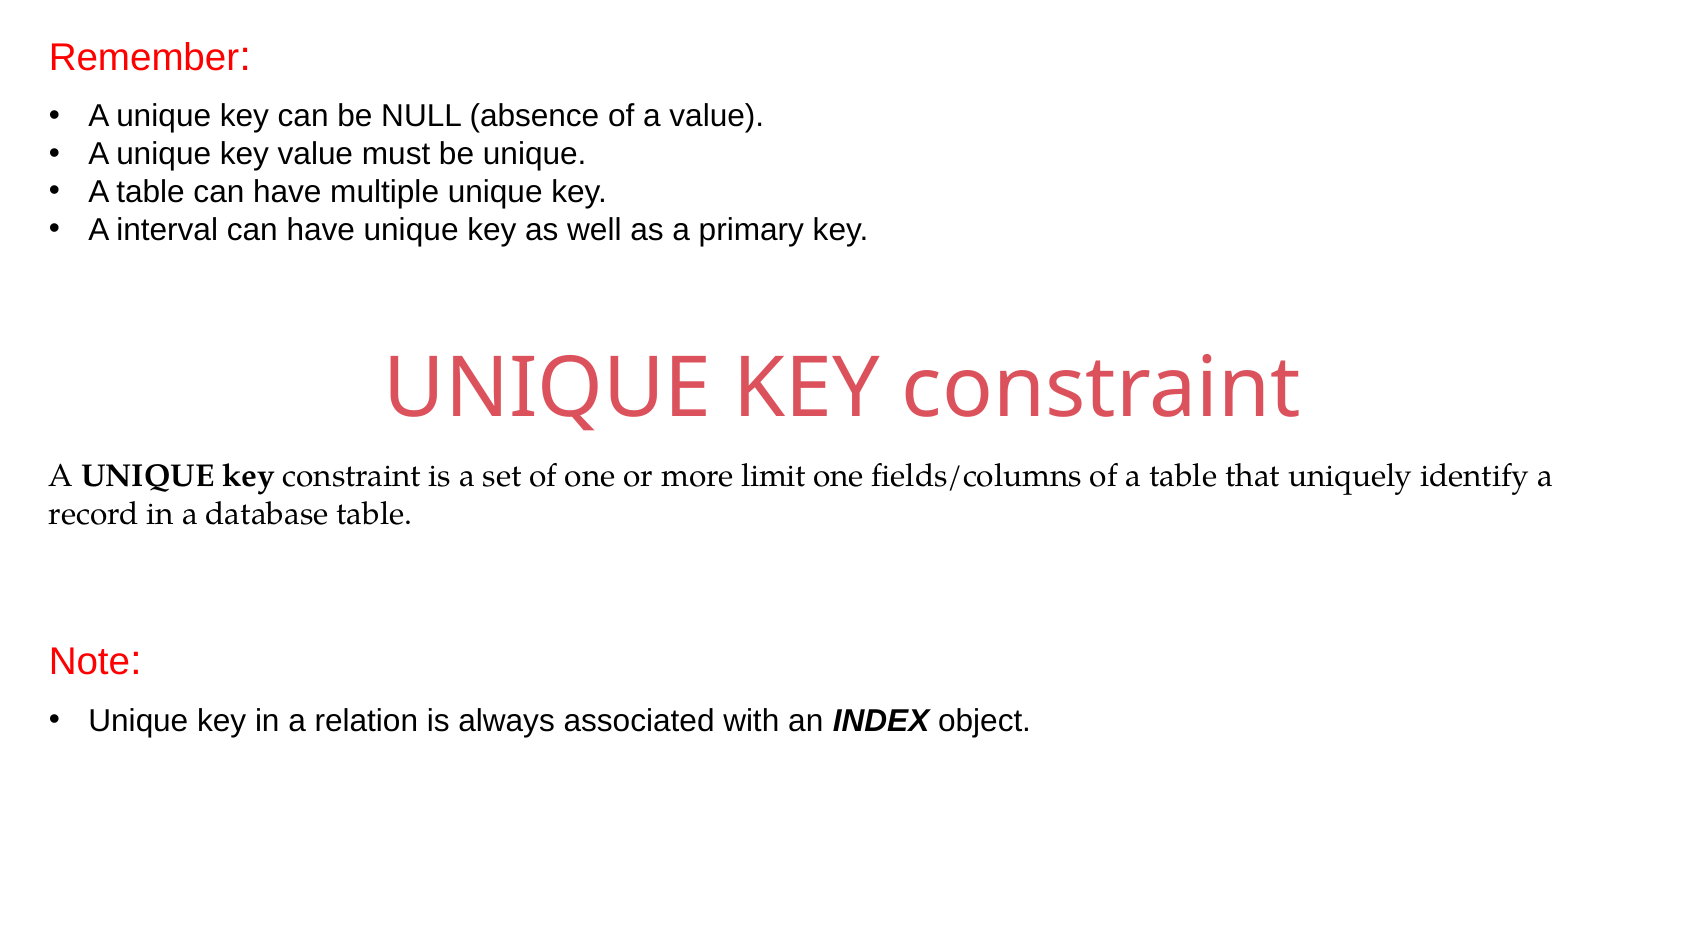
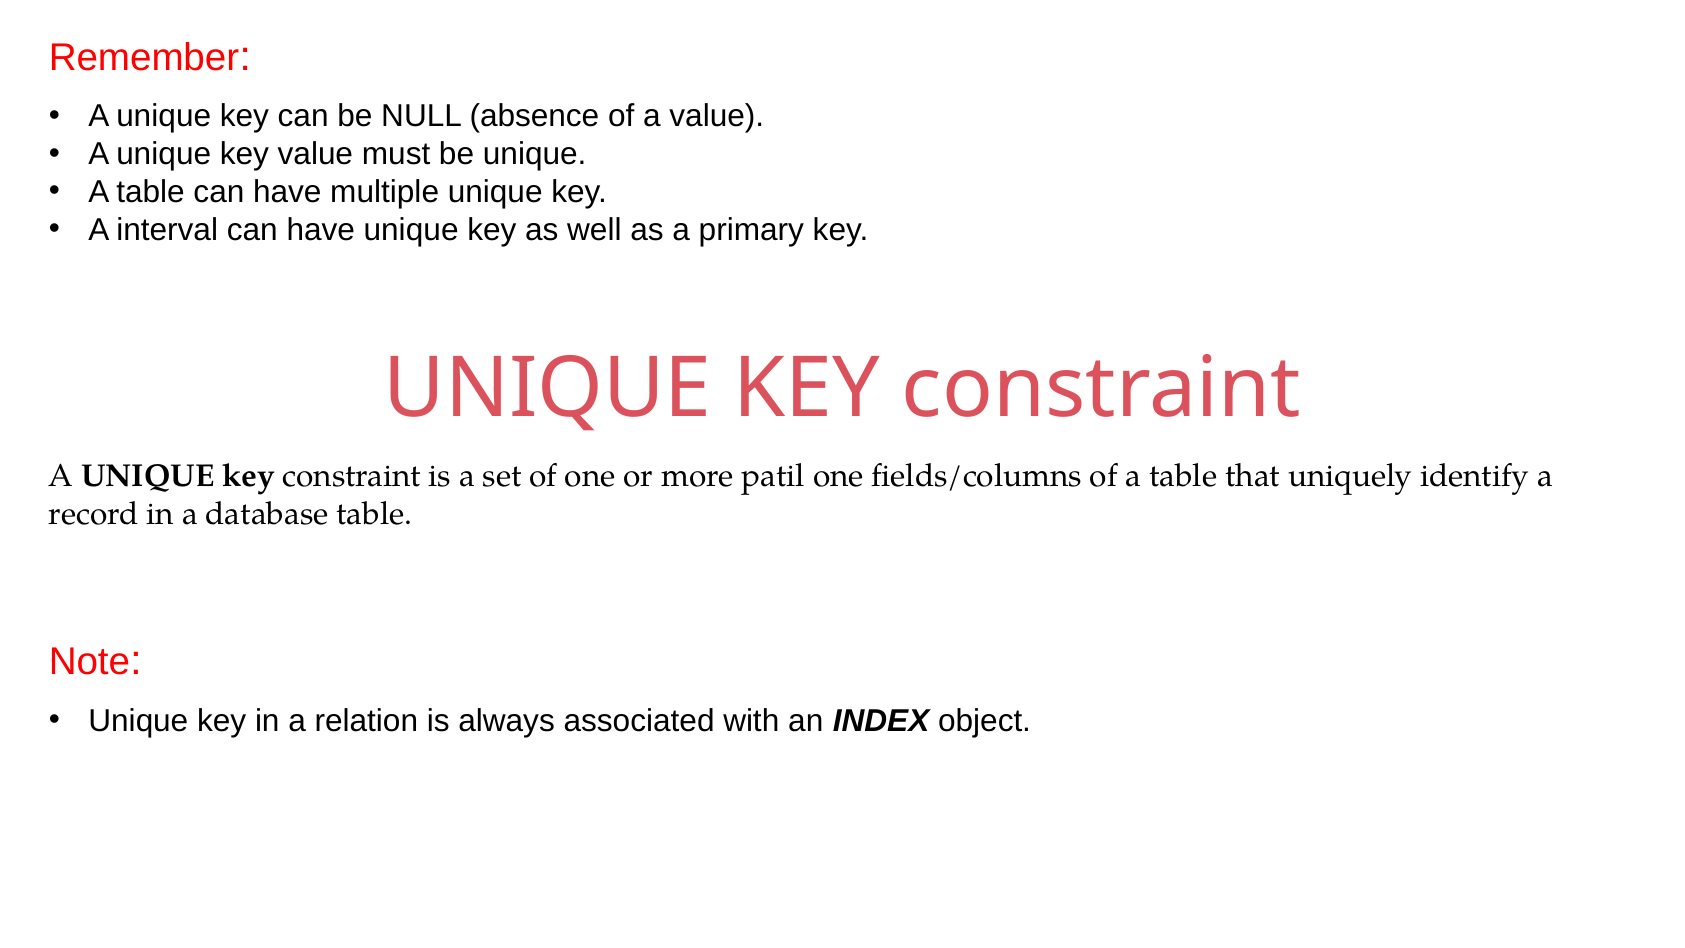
limit: limit -> patil
